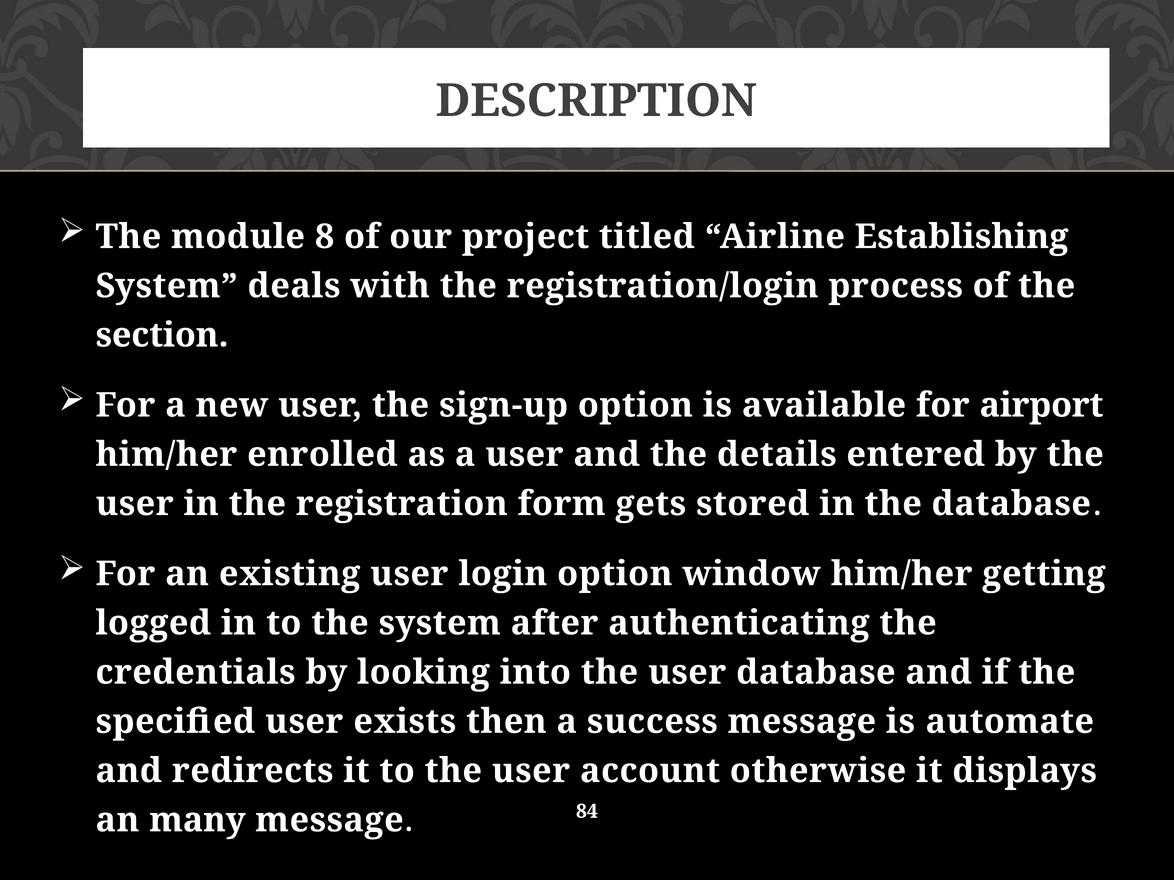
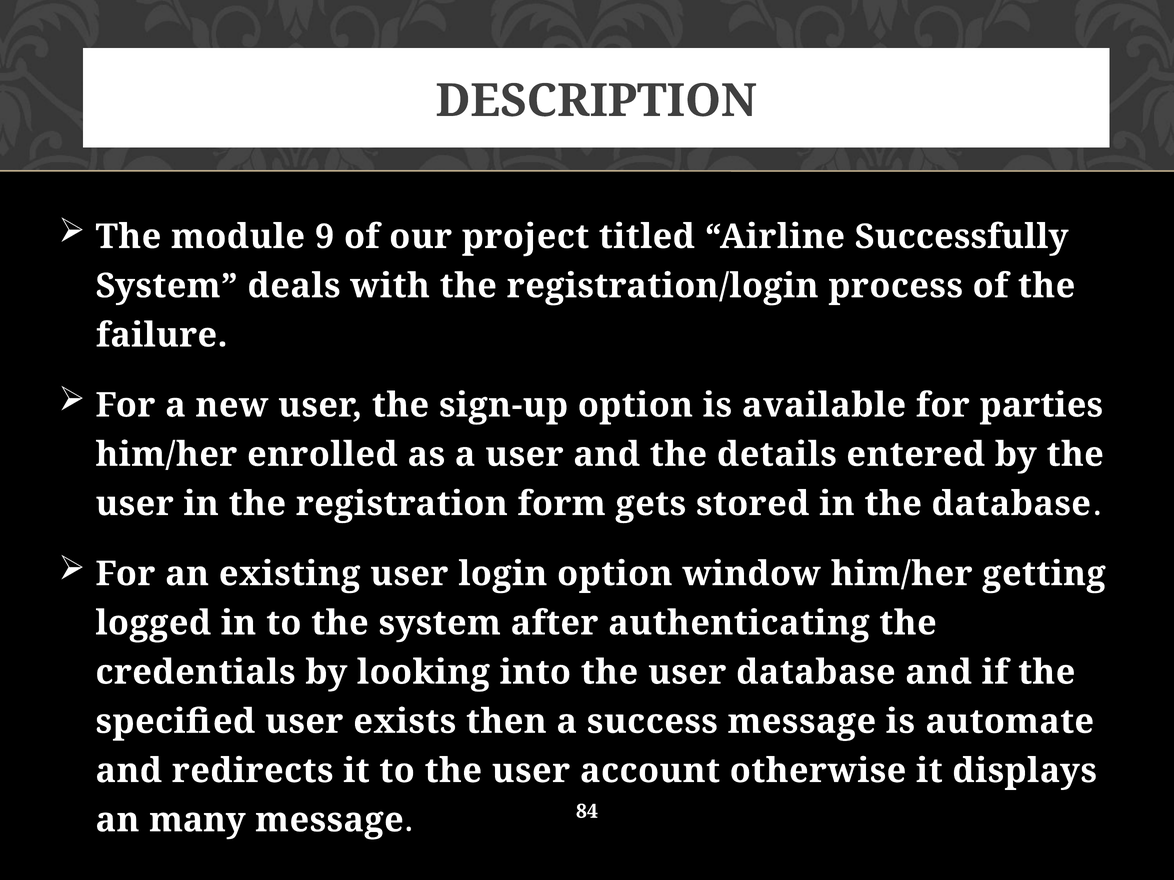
8: 8 -> 9
Establishing: Establishing -> Successfully
section: section -> failure
airport: airport -> parties
